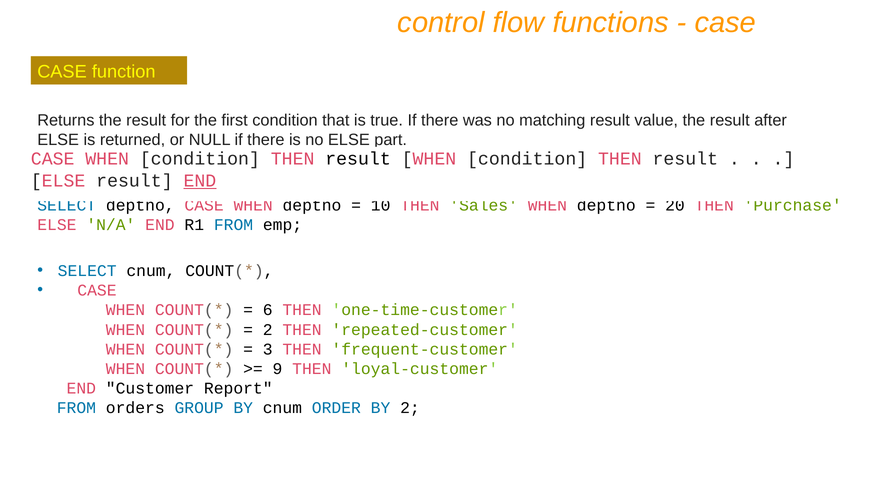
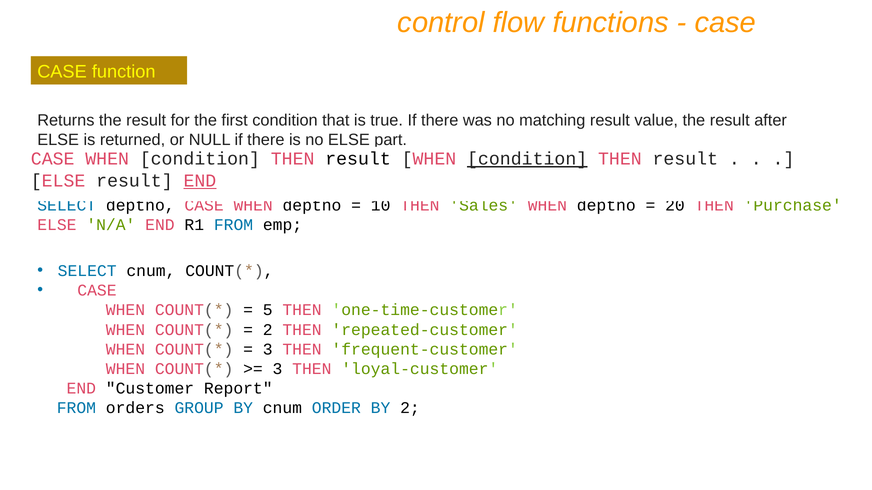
condition at (527, 159) underline: none -> present
6: 6 -> 5
9 at (278, 369): 9 -> 3
